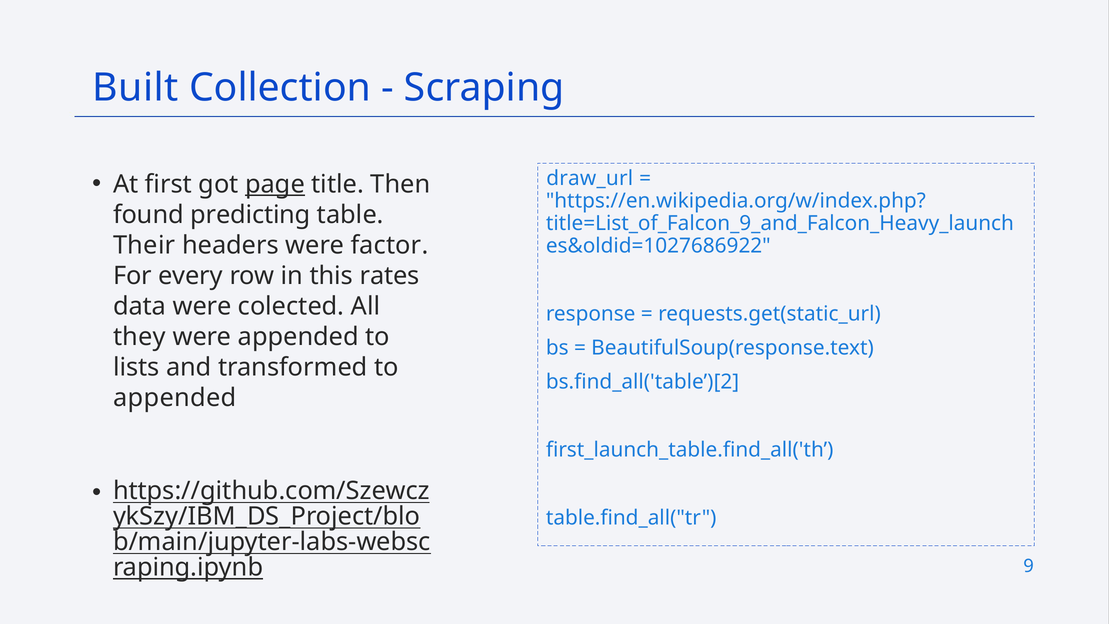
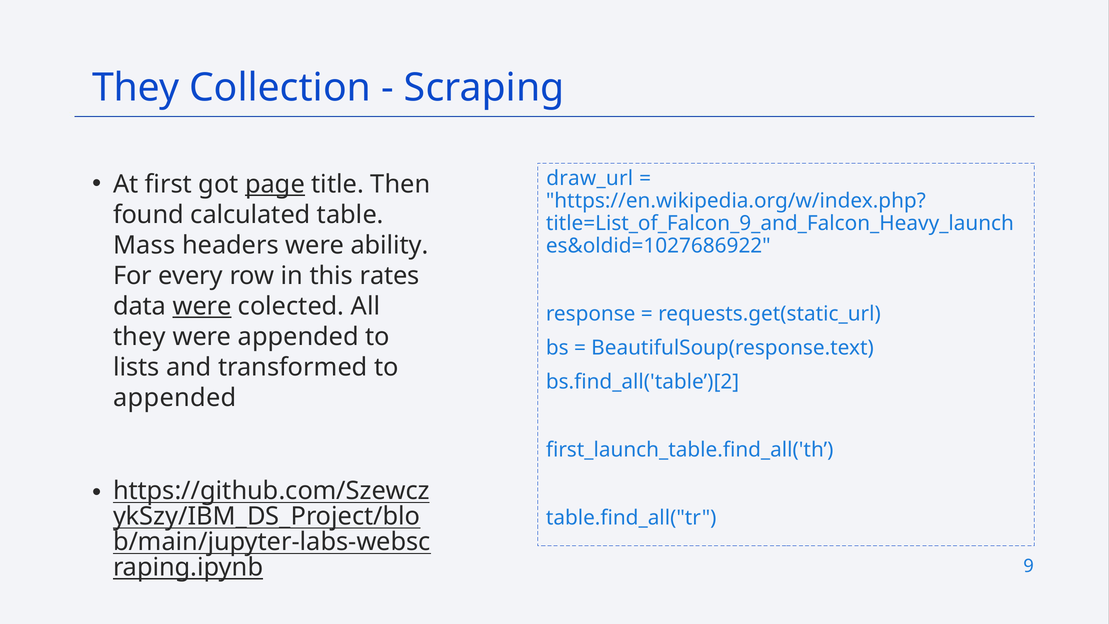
Built at (135, 88): Built -> They
predicting: predicting -> calculated
Their: Their -> Mass
factor: factor -> ability
were at (202, 306) underline: none -> present
